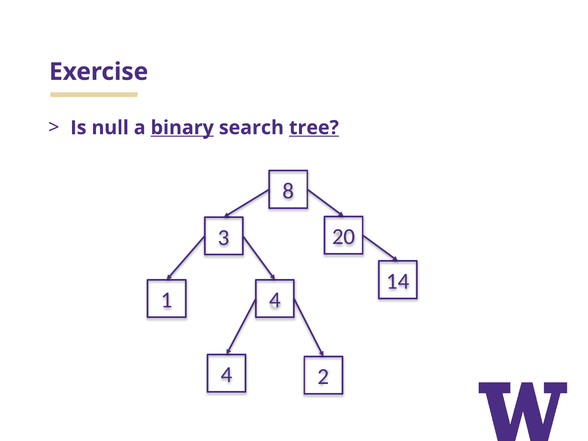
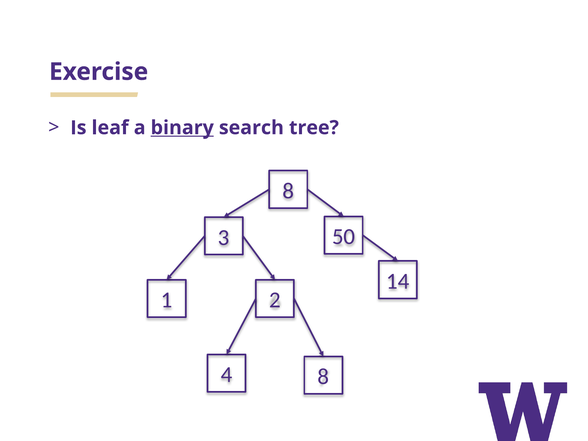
null: null -> leaf
tree underline: present -> none
20: 20 -> 50
1 4: 4 -> 2
4 2: 2 -> 8
